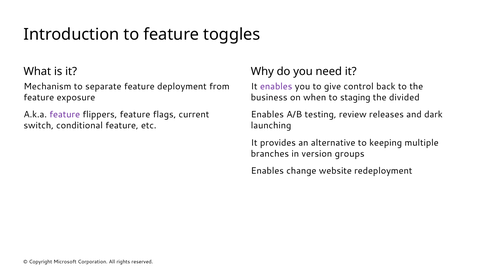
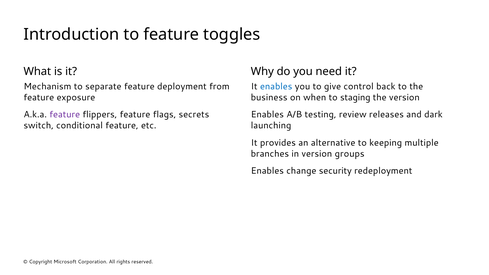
enables at (276, 86) colour: purple -> blue
the divided: divided -> version
current: current -> secrets
website: website -> security
